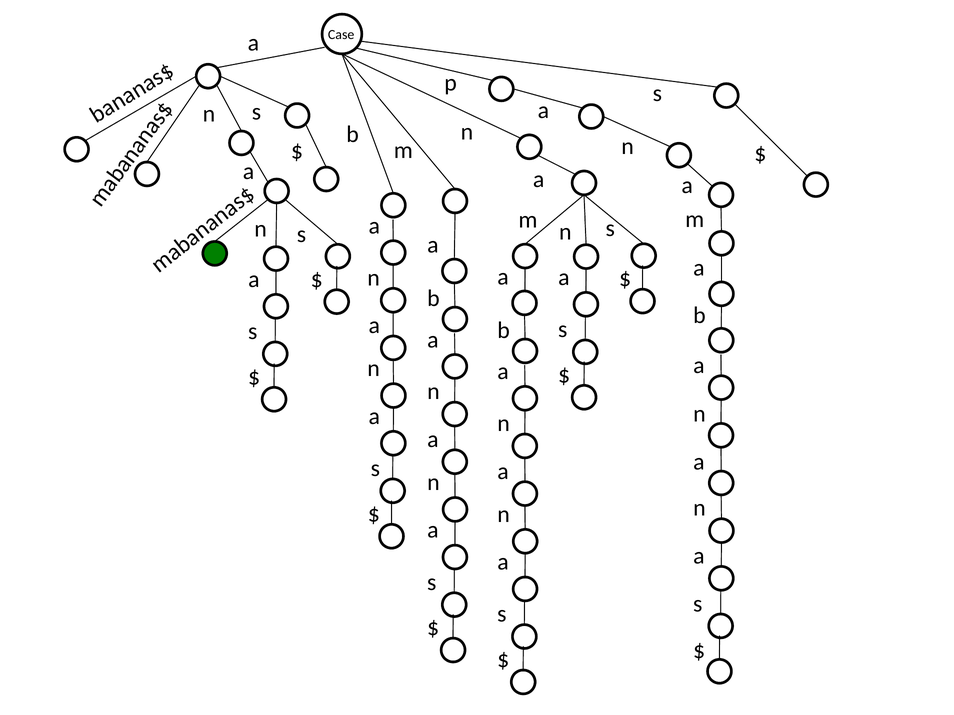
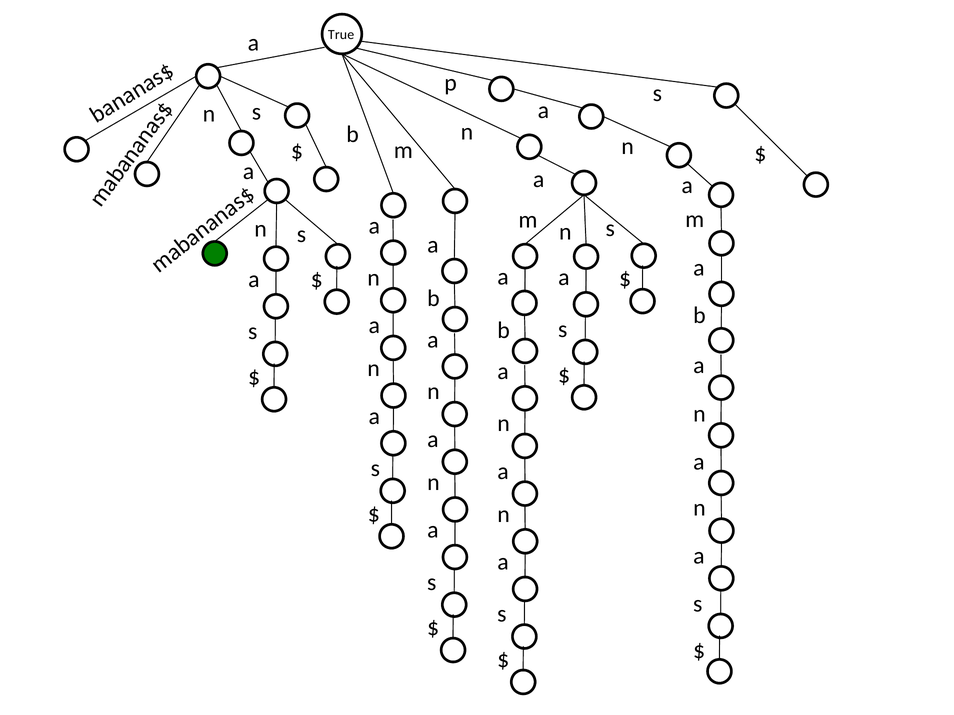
Case: Case -> True
